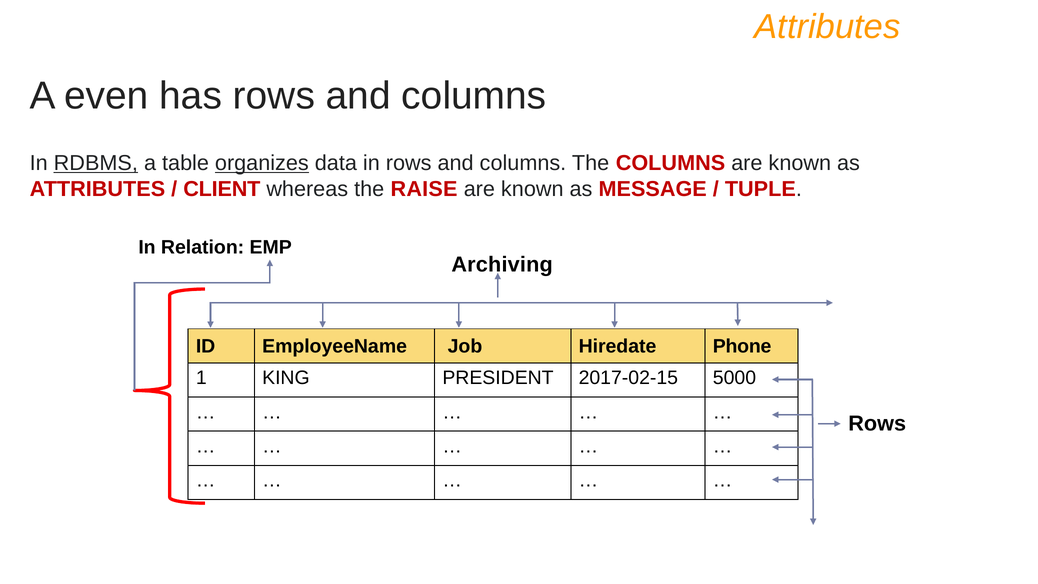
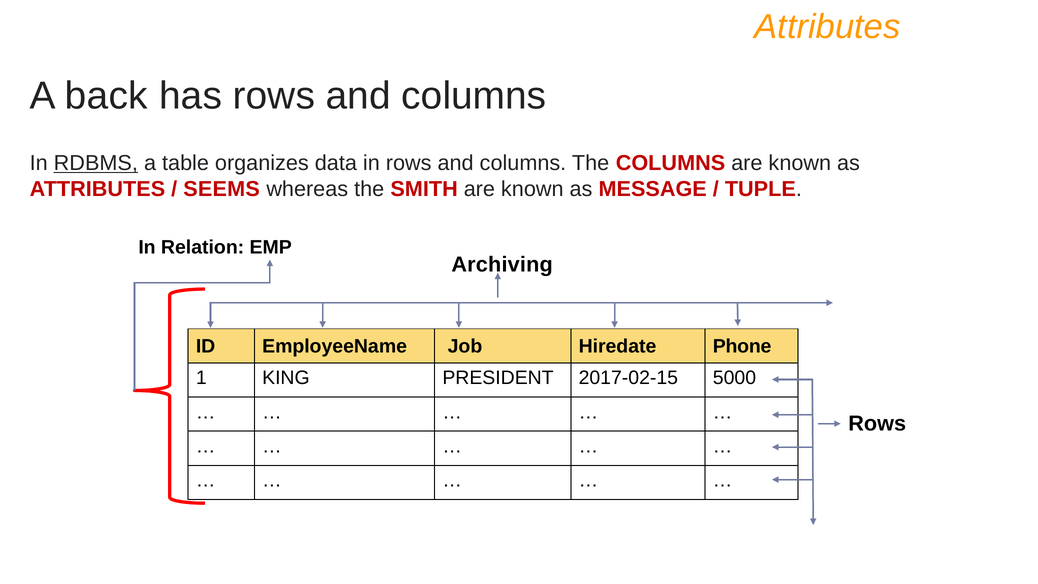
even: even -> back
organizes underline: present -> none
CLIENT: CLIENT -> SEEMS
RAISE: RAISE -> SMITH
